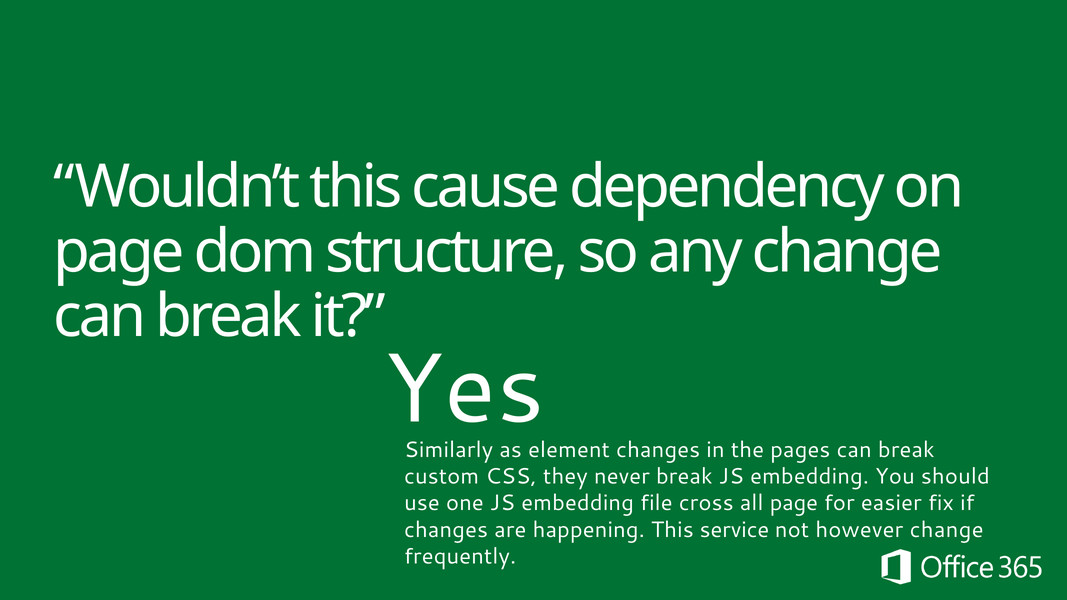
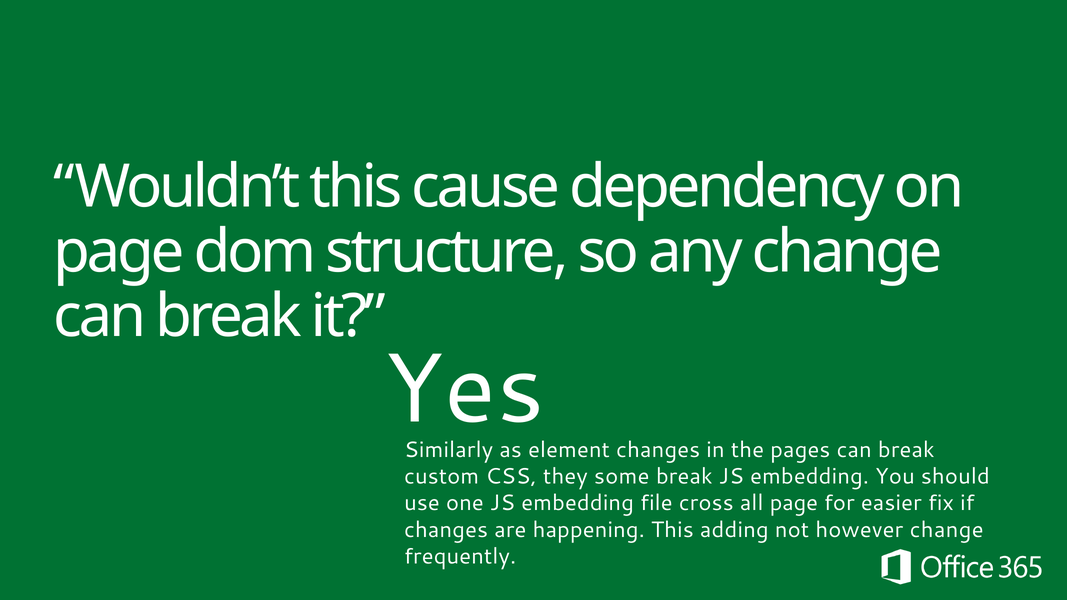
never: never -> some
service: service -> adding
